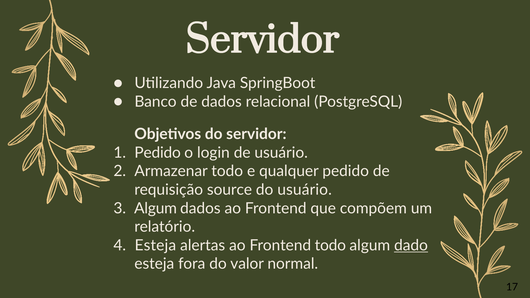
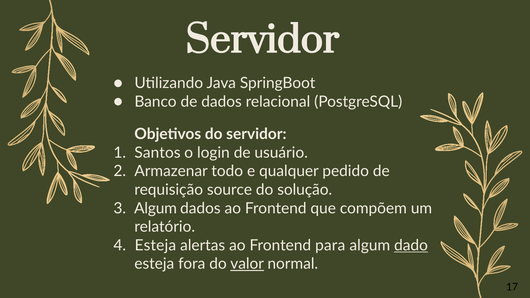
Pedido at (158, 153): Pedido -> Santos
do usuário: usuário -> solução
Frontend todo: todo -> para
valor underline: none -> present
